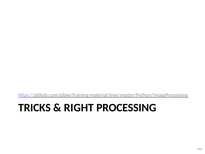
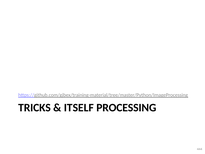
RIGHT: RIGHT -> ITSELF
